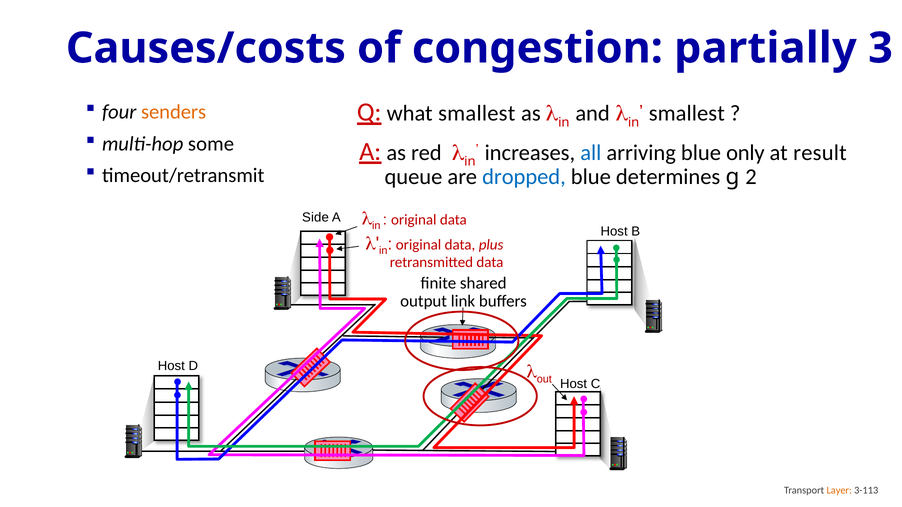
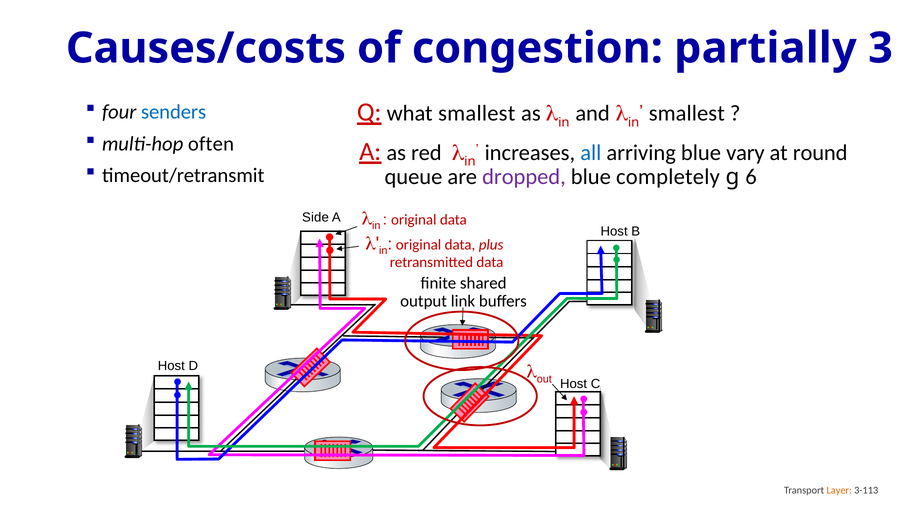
senders colour: orange -> blue
some: some -> often
only: only -> vary
result: result -> round
dropped colour: blue -> purple
determines: determines -> completely
2: 2 -> 6
